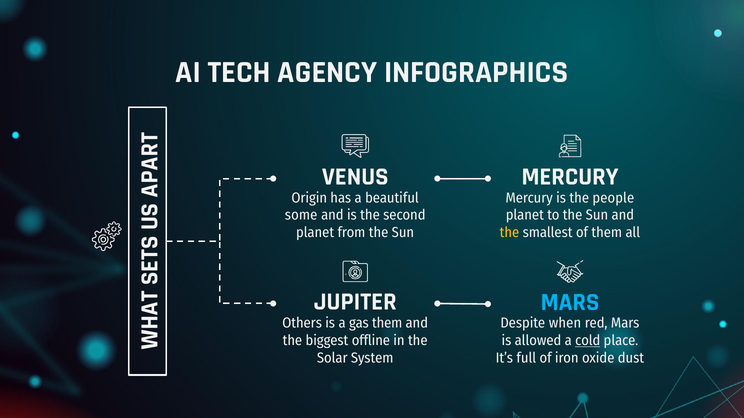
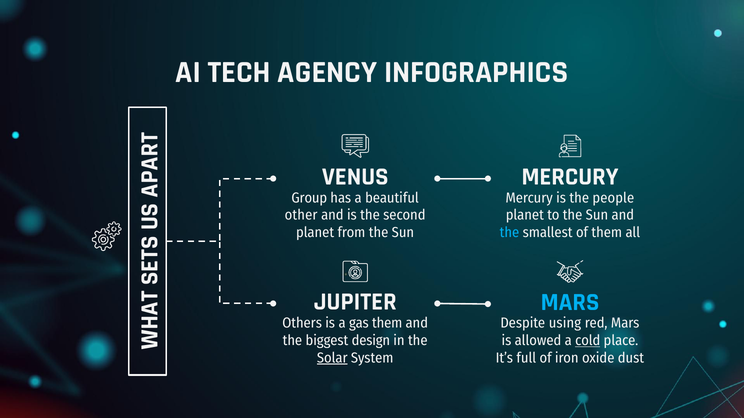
Origin: Origin -> Group
some: some -> other
the at (509, 233) colour: yellow -> light blue
when: when -> using
offline: offline -> design
Solar underline: none -> present
